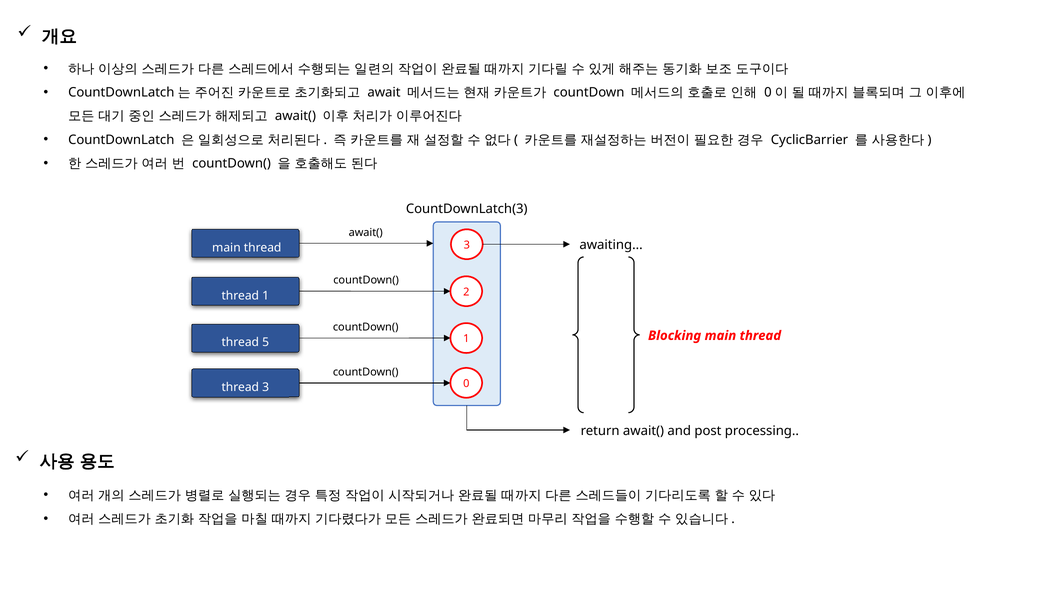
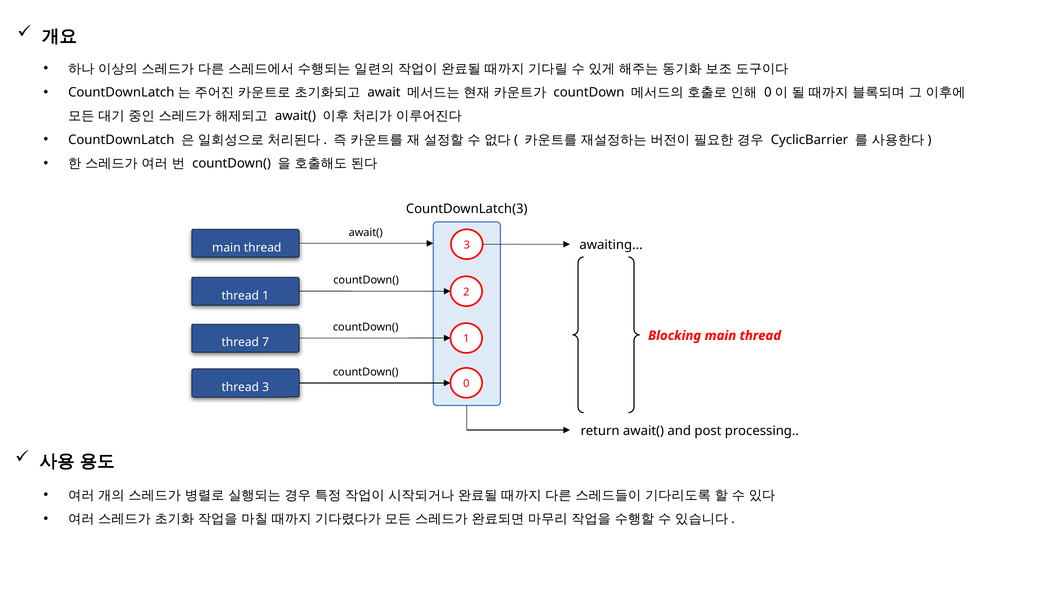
5: 5 -> 7
